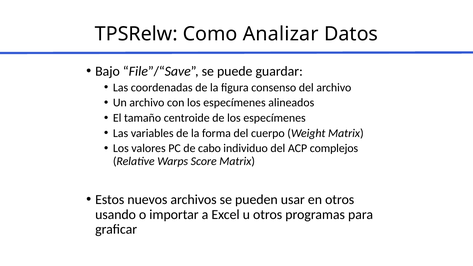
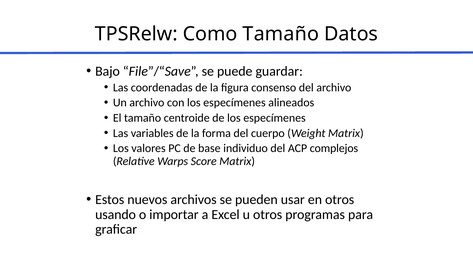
Como Analizar: Analizar -> Tamaño
cabo: cabo -> base
